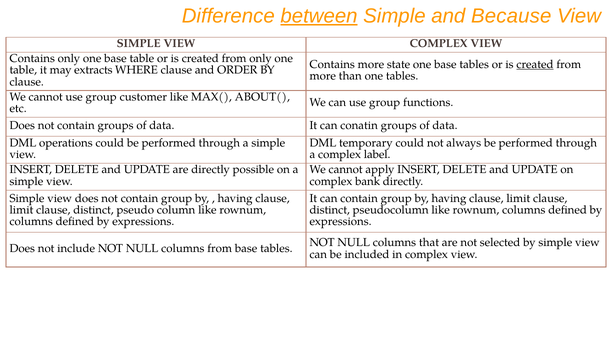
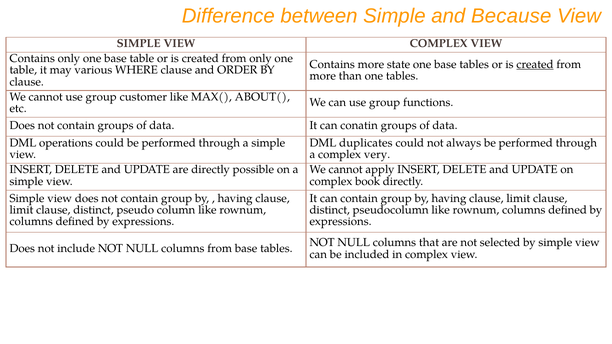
between underline: present -> none
extracts: extracts -> various
temporary: temporary -> duplicates
label: label -> very
bank: bank -> book
